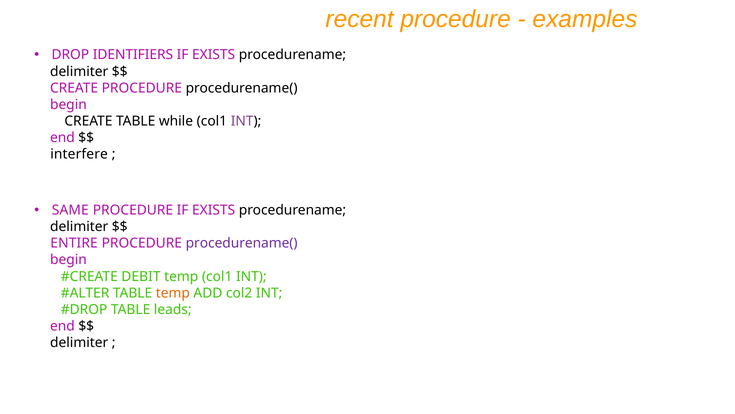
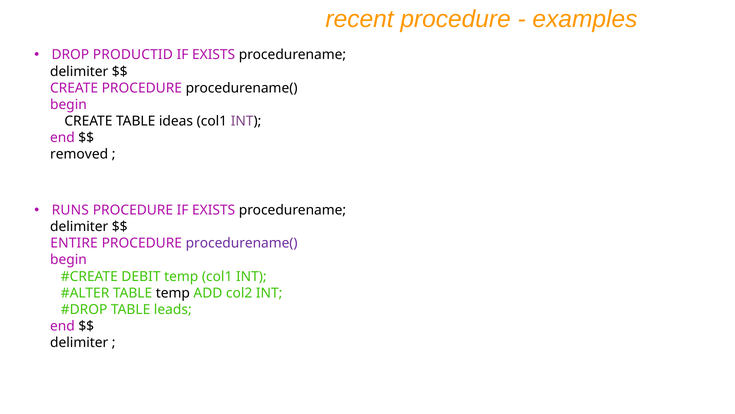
IDENTIFIERS: IDENTIFIERS -> PRODUCTID
while: while -> ideas
interfere: interfere -> removed
SAME: SAME -> RUNS
temp at (173, 293) colour: orange -> black
